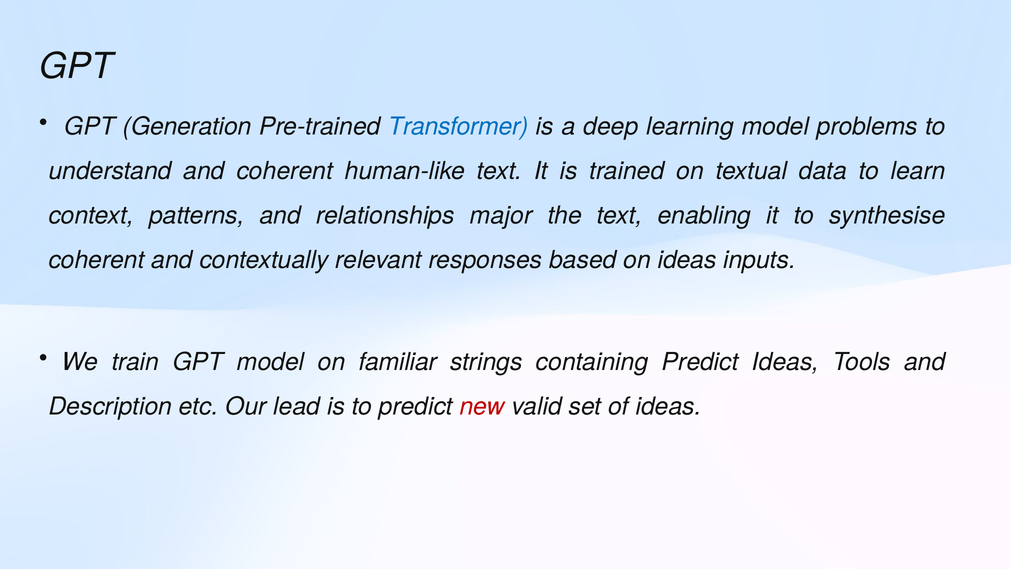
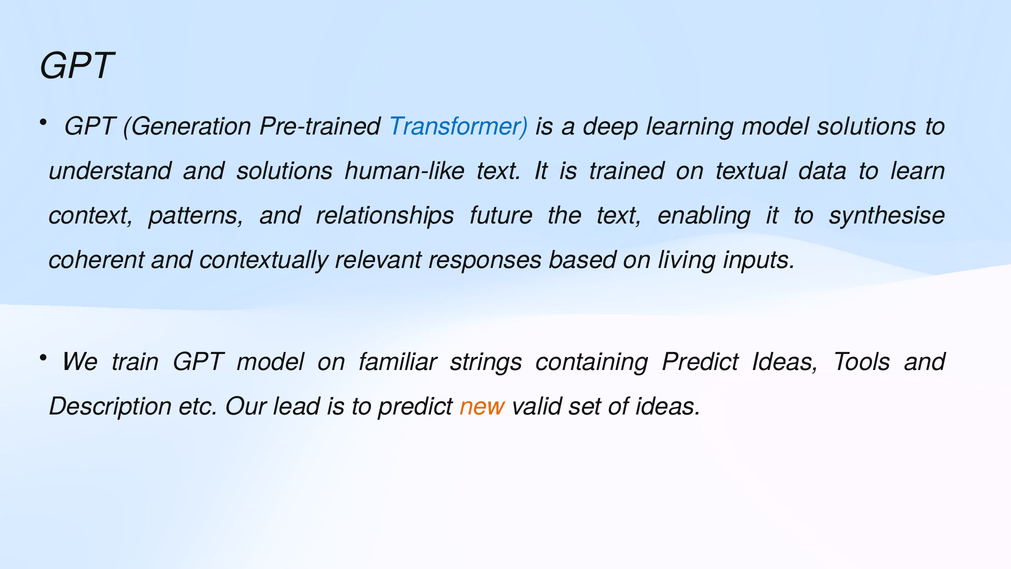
model problems: problems -> solutions
and coherent: coherent -> solutions
major: major -> future
on ideas: ideas -> living
new colour: red -> orange
